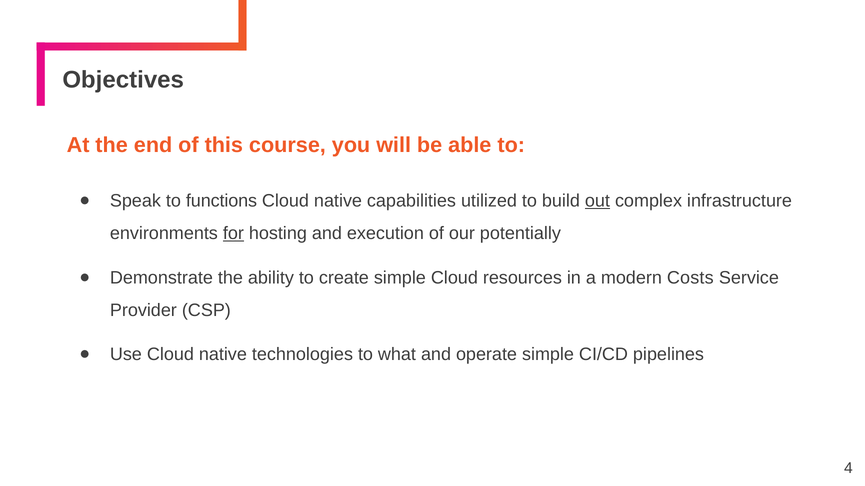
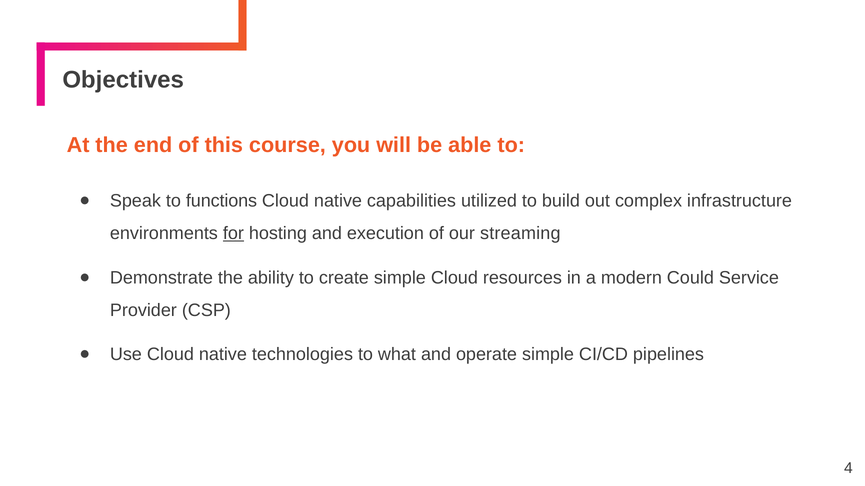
out underline: present -> none
potentially: potentially -> streaming
Costs: Costs -> Could
